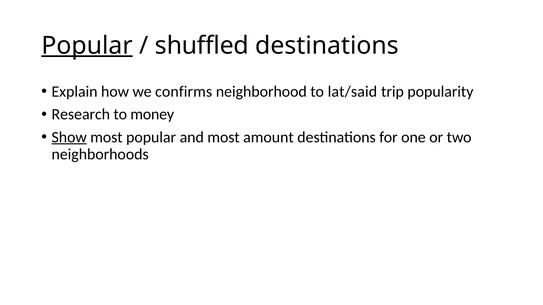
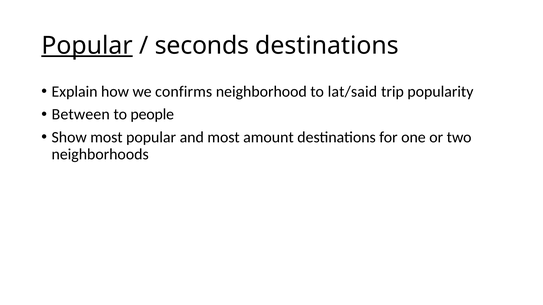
shuffled: shuffled -> seconds
Research: Research -> Between
money: money -> people
Show underline: present -> none
